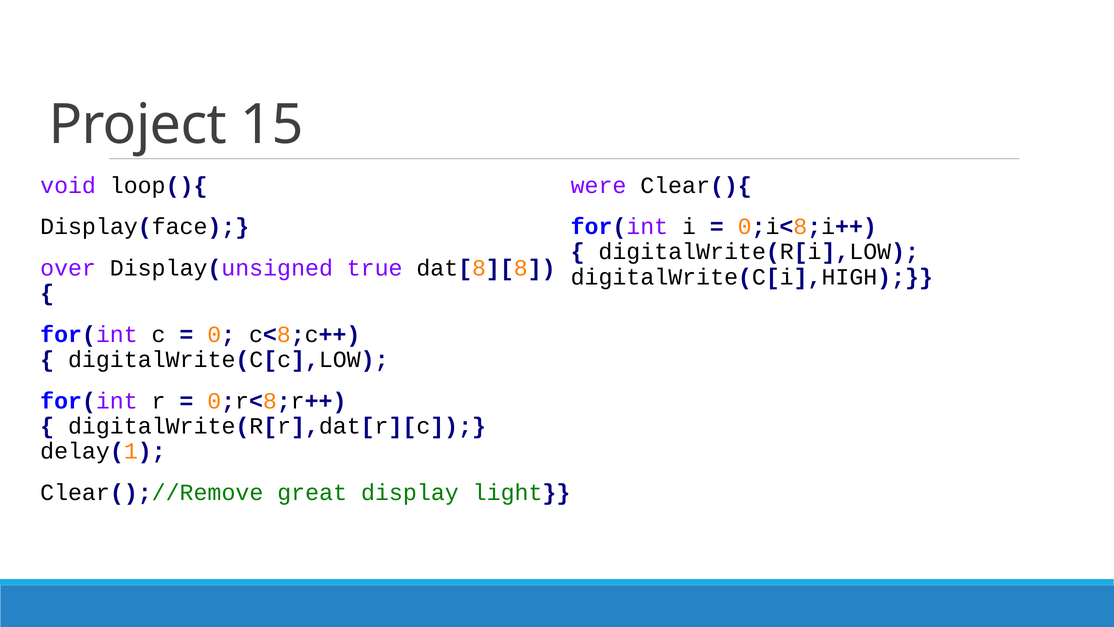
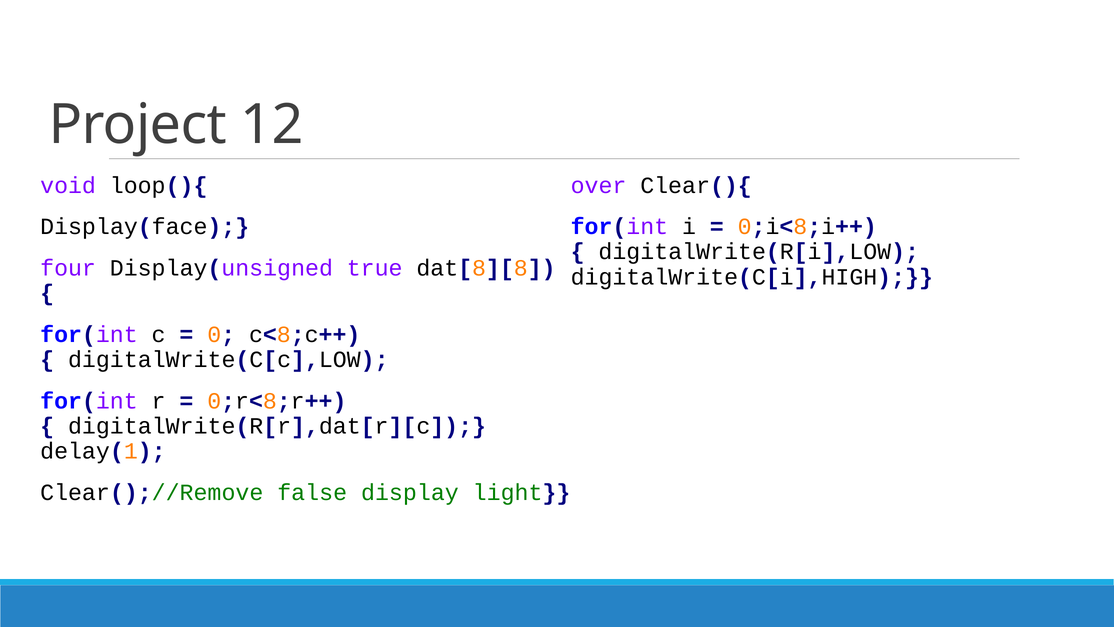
15: 15 -> 12
were: were -> over
over: over -> four
great: great -> false
